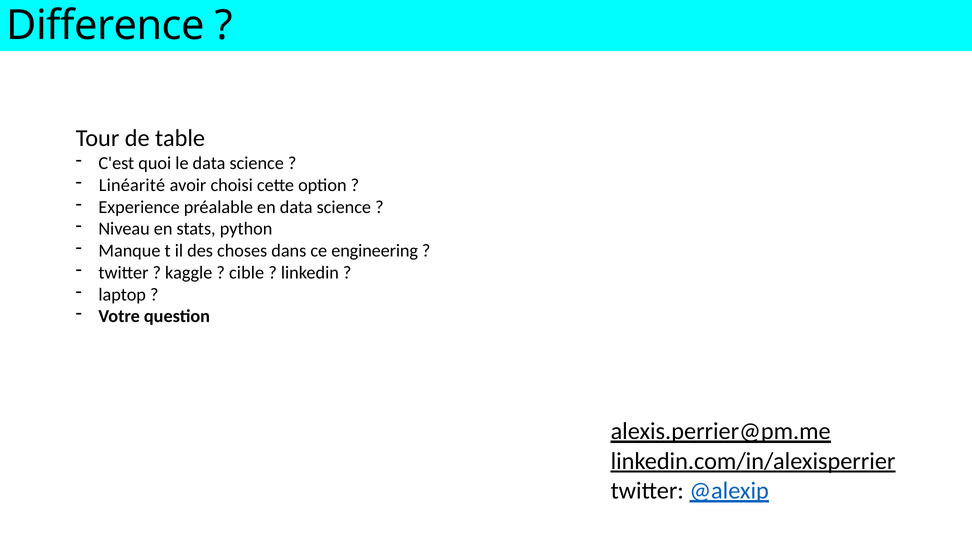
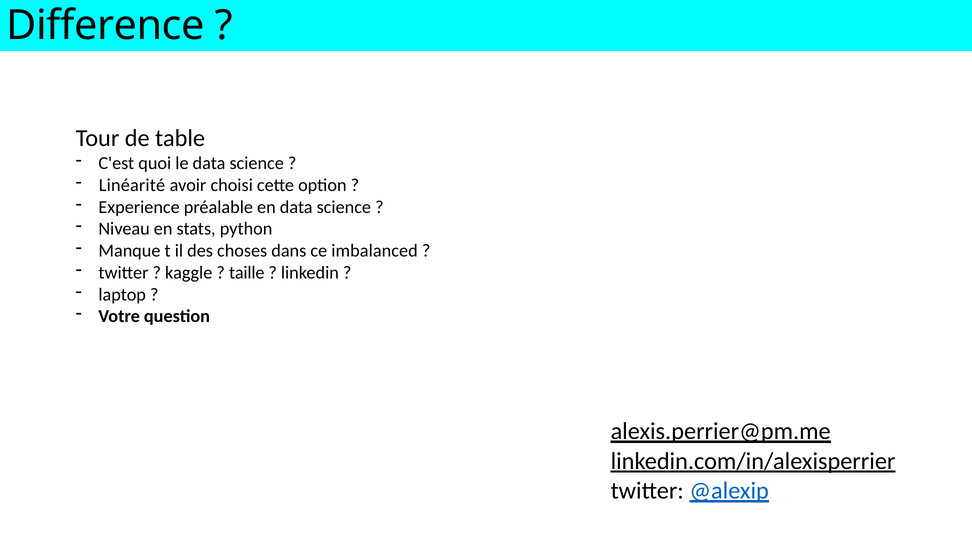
engineering: engineering -> imbalanced
cible: cible -> taille
